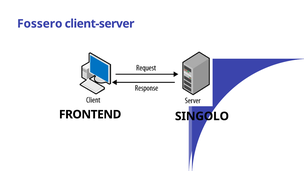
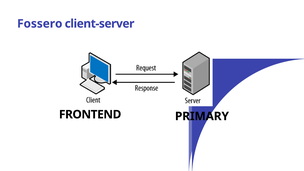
SINGOLO: SINGOLO -> PRIMARY
